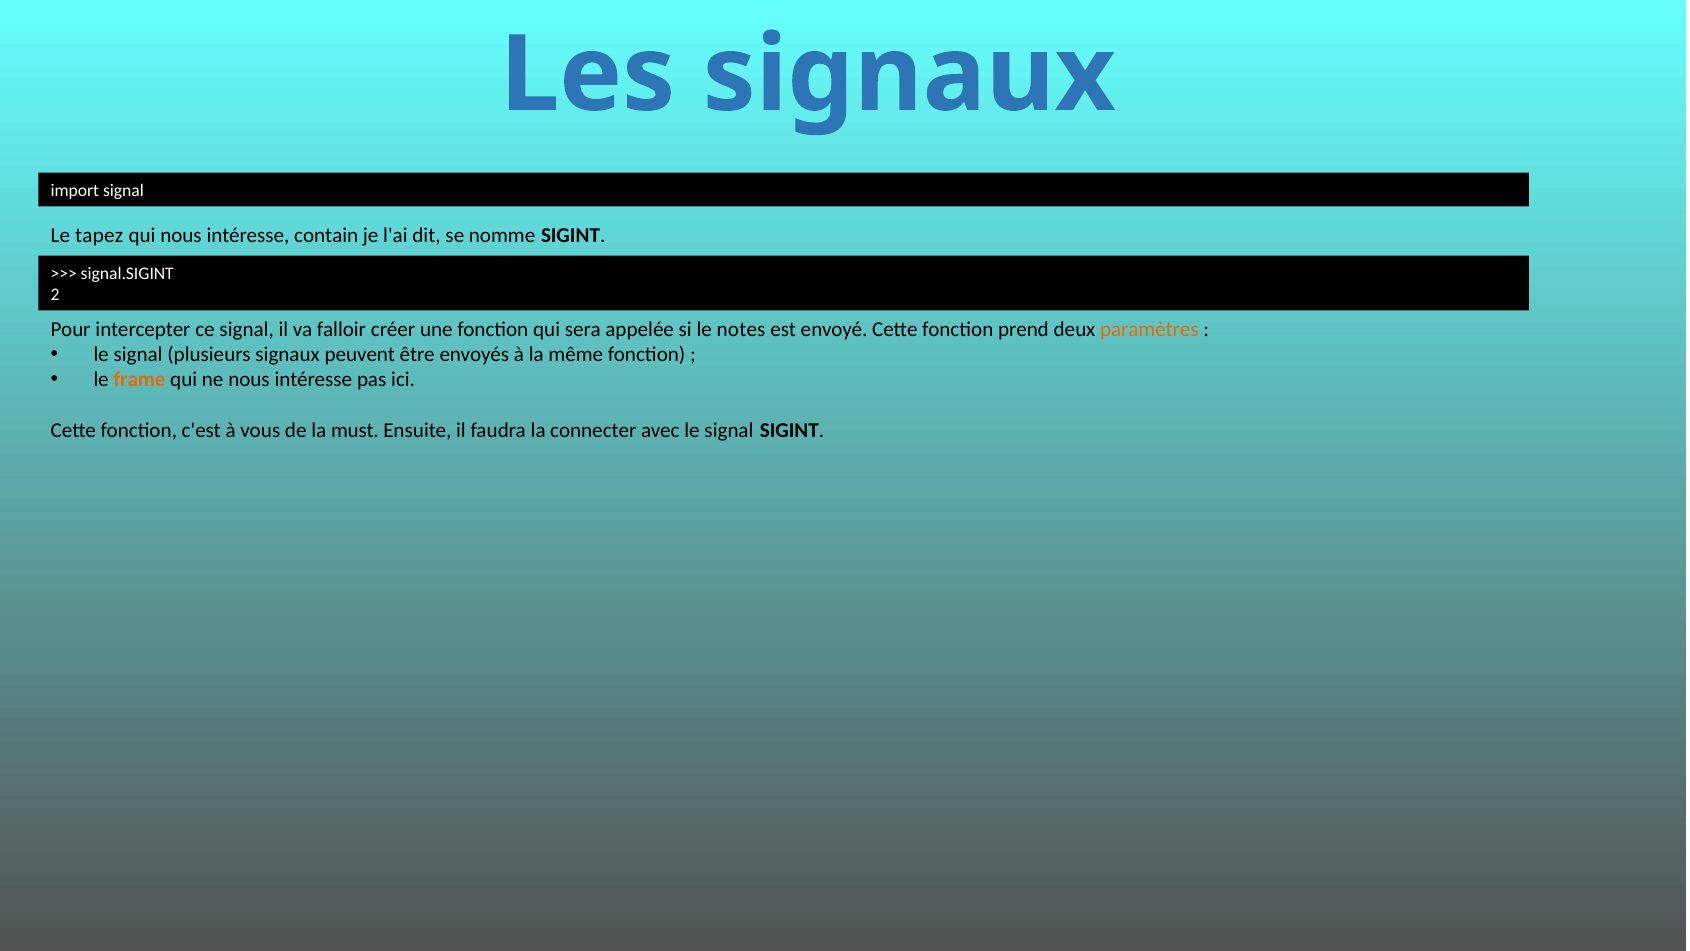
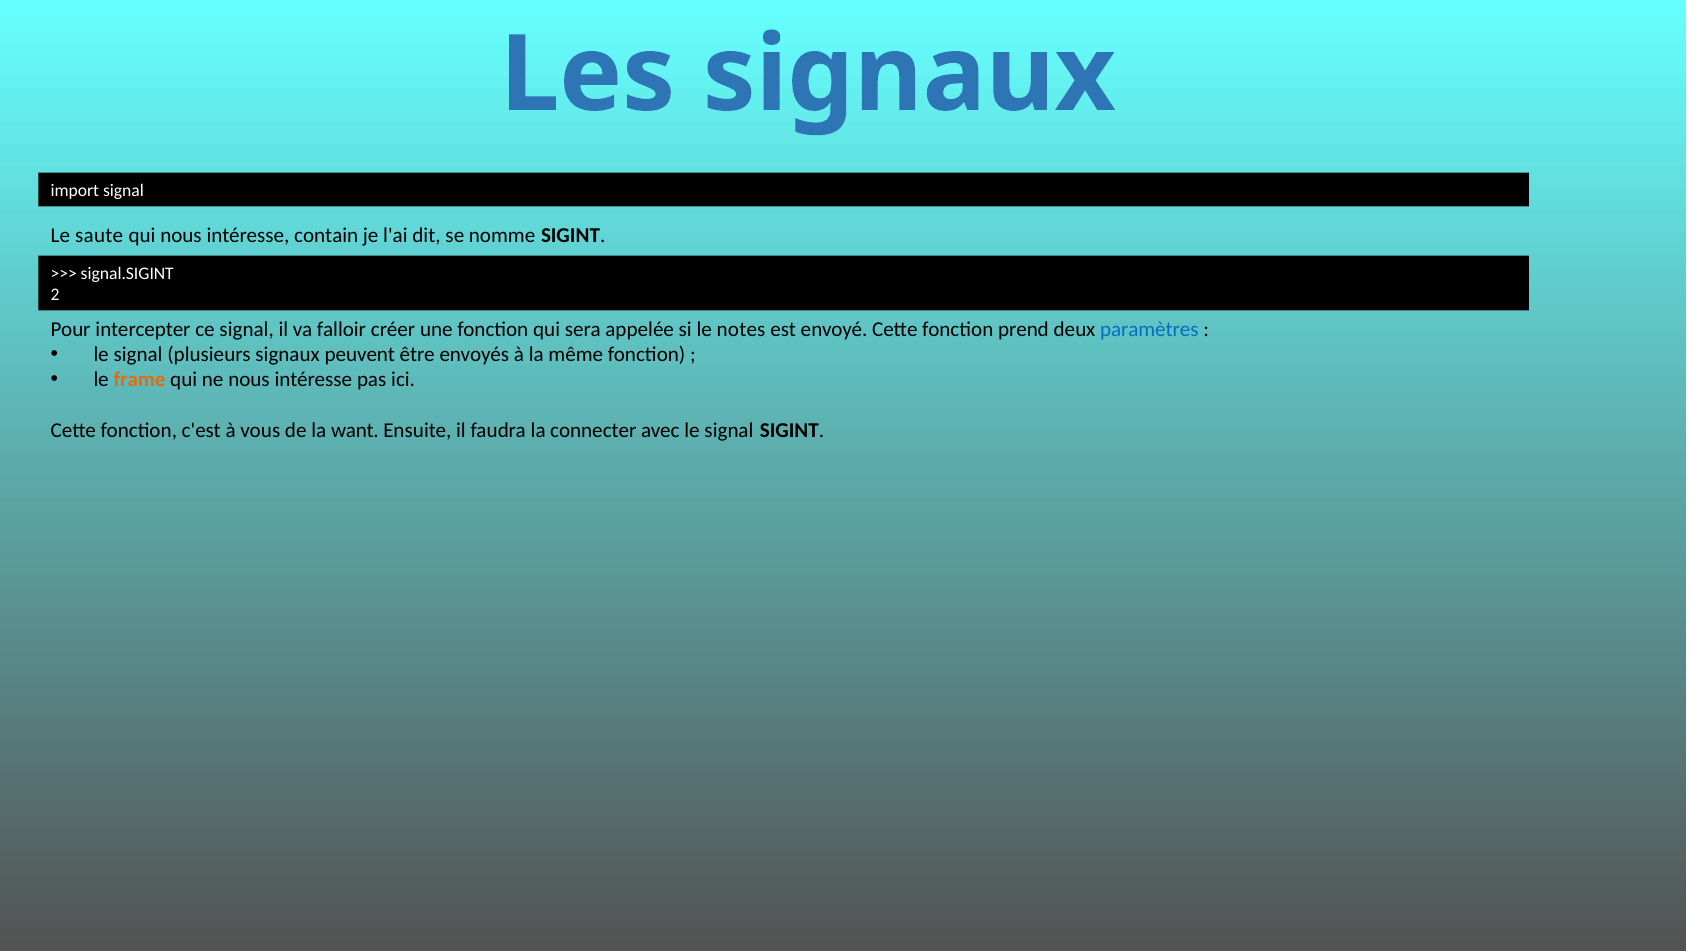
tapez: tapez -> saute
paramètres colour: orange -> blue
must: must -> want
